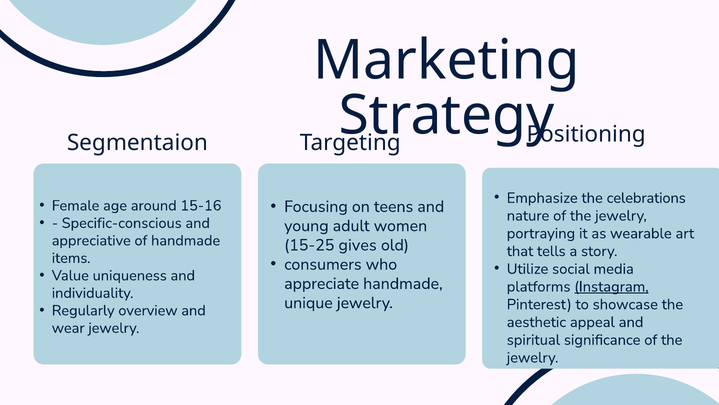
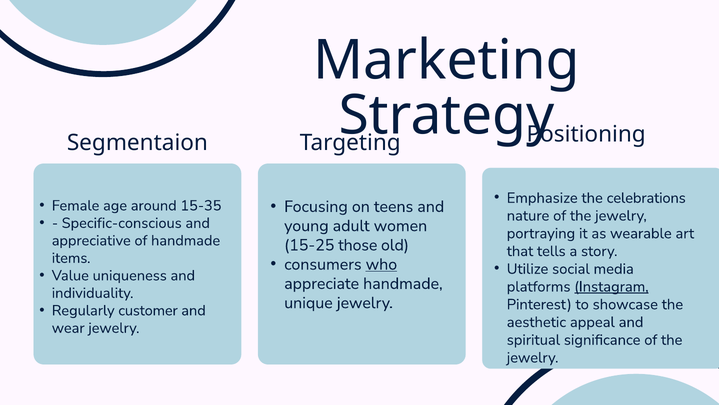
15-16: 15-16 -> 15-35
gives: gives -> those
who underline: none -> present
overview: overview -> customer
